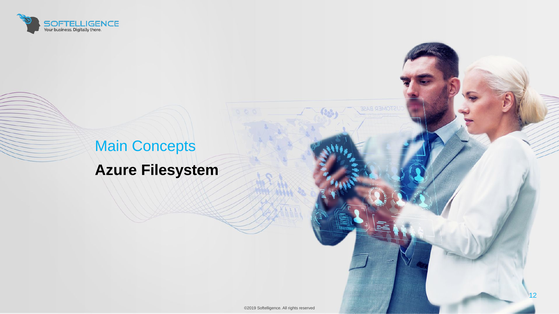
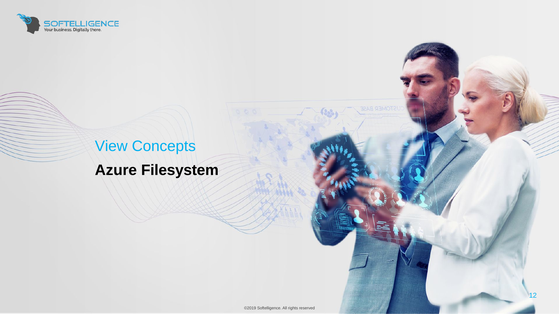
Main: Main -> View
